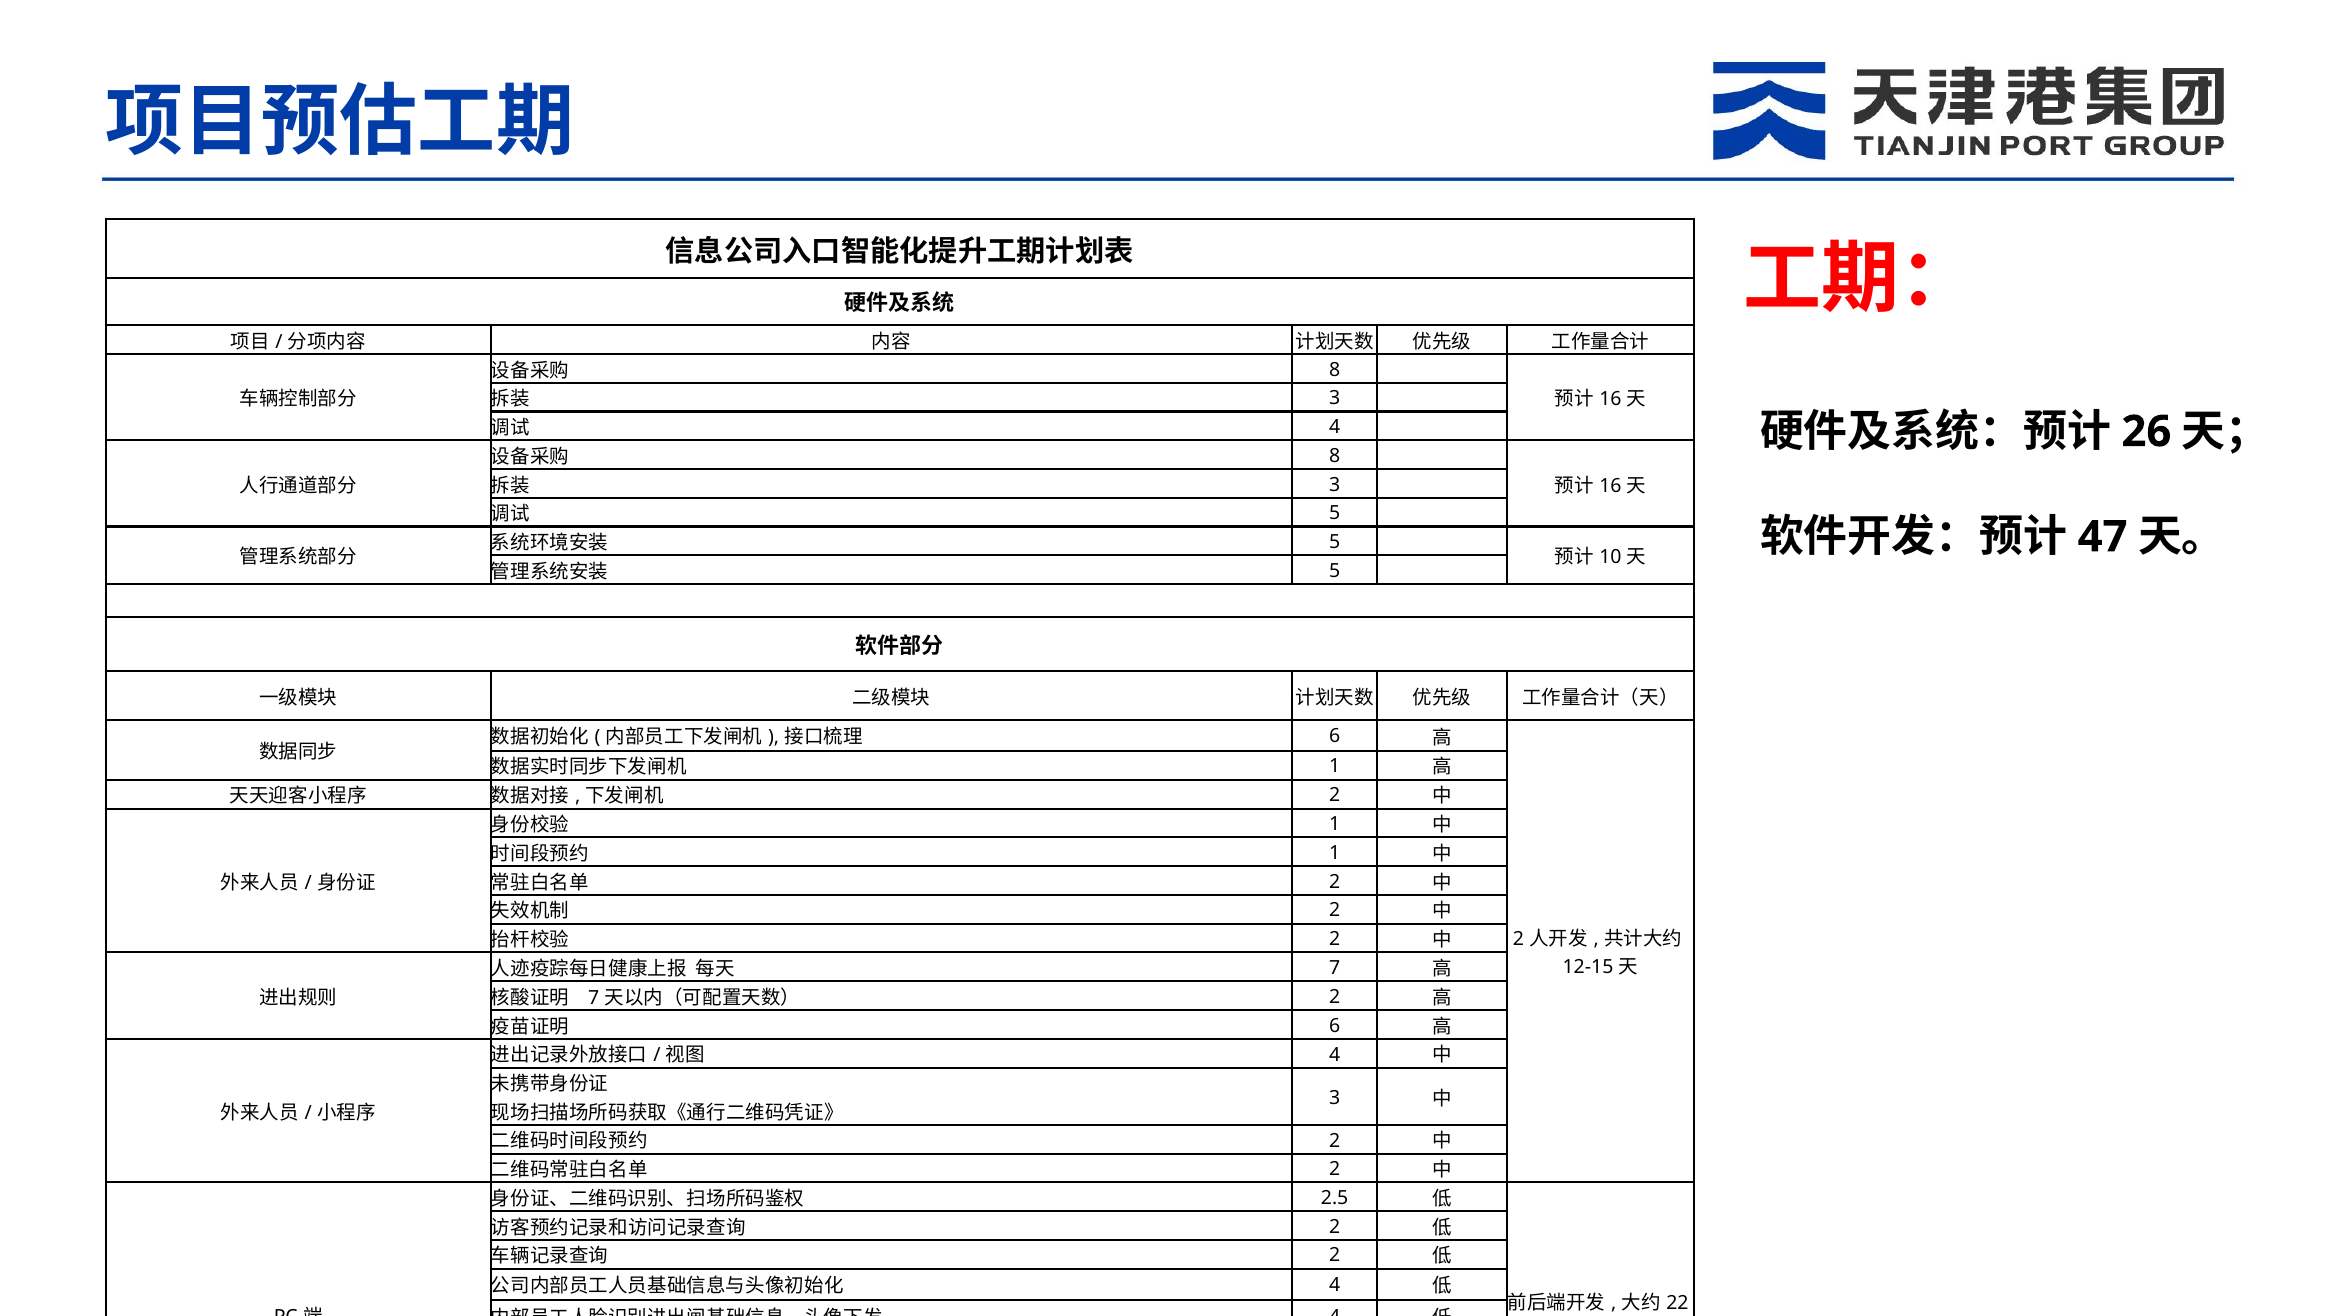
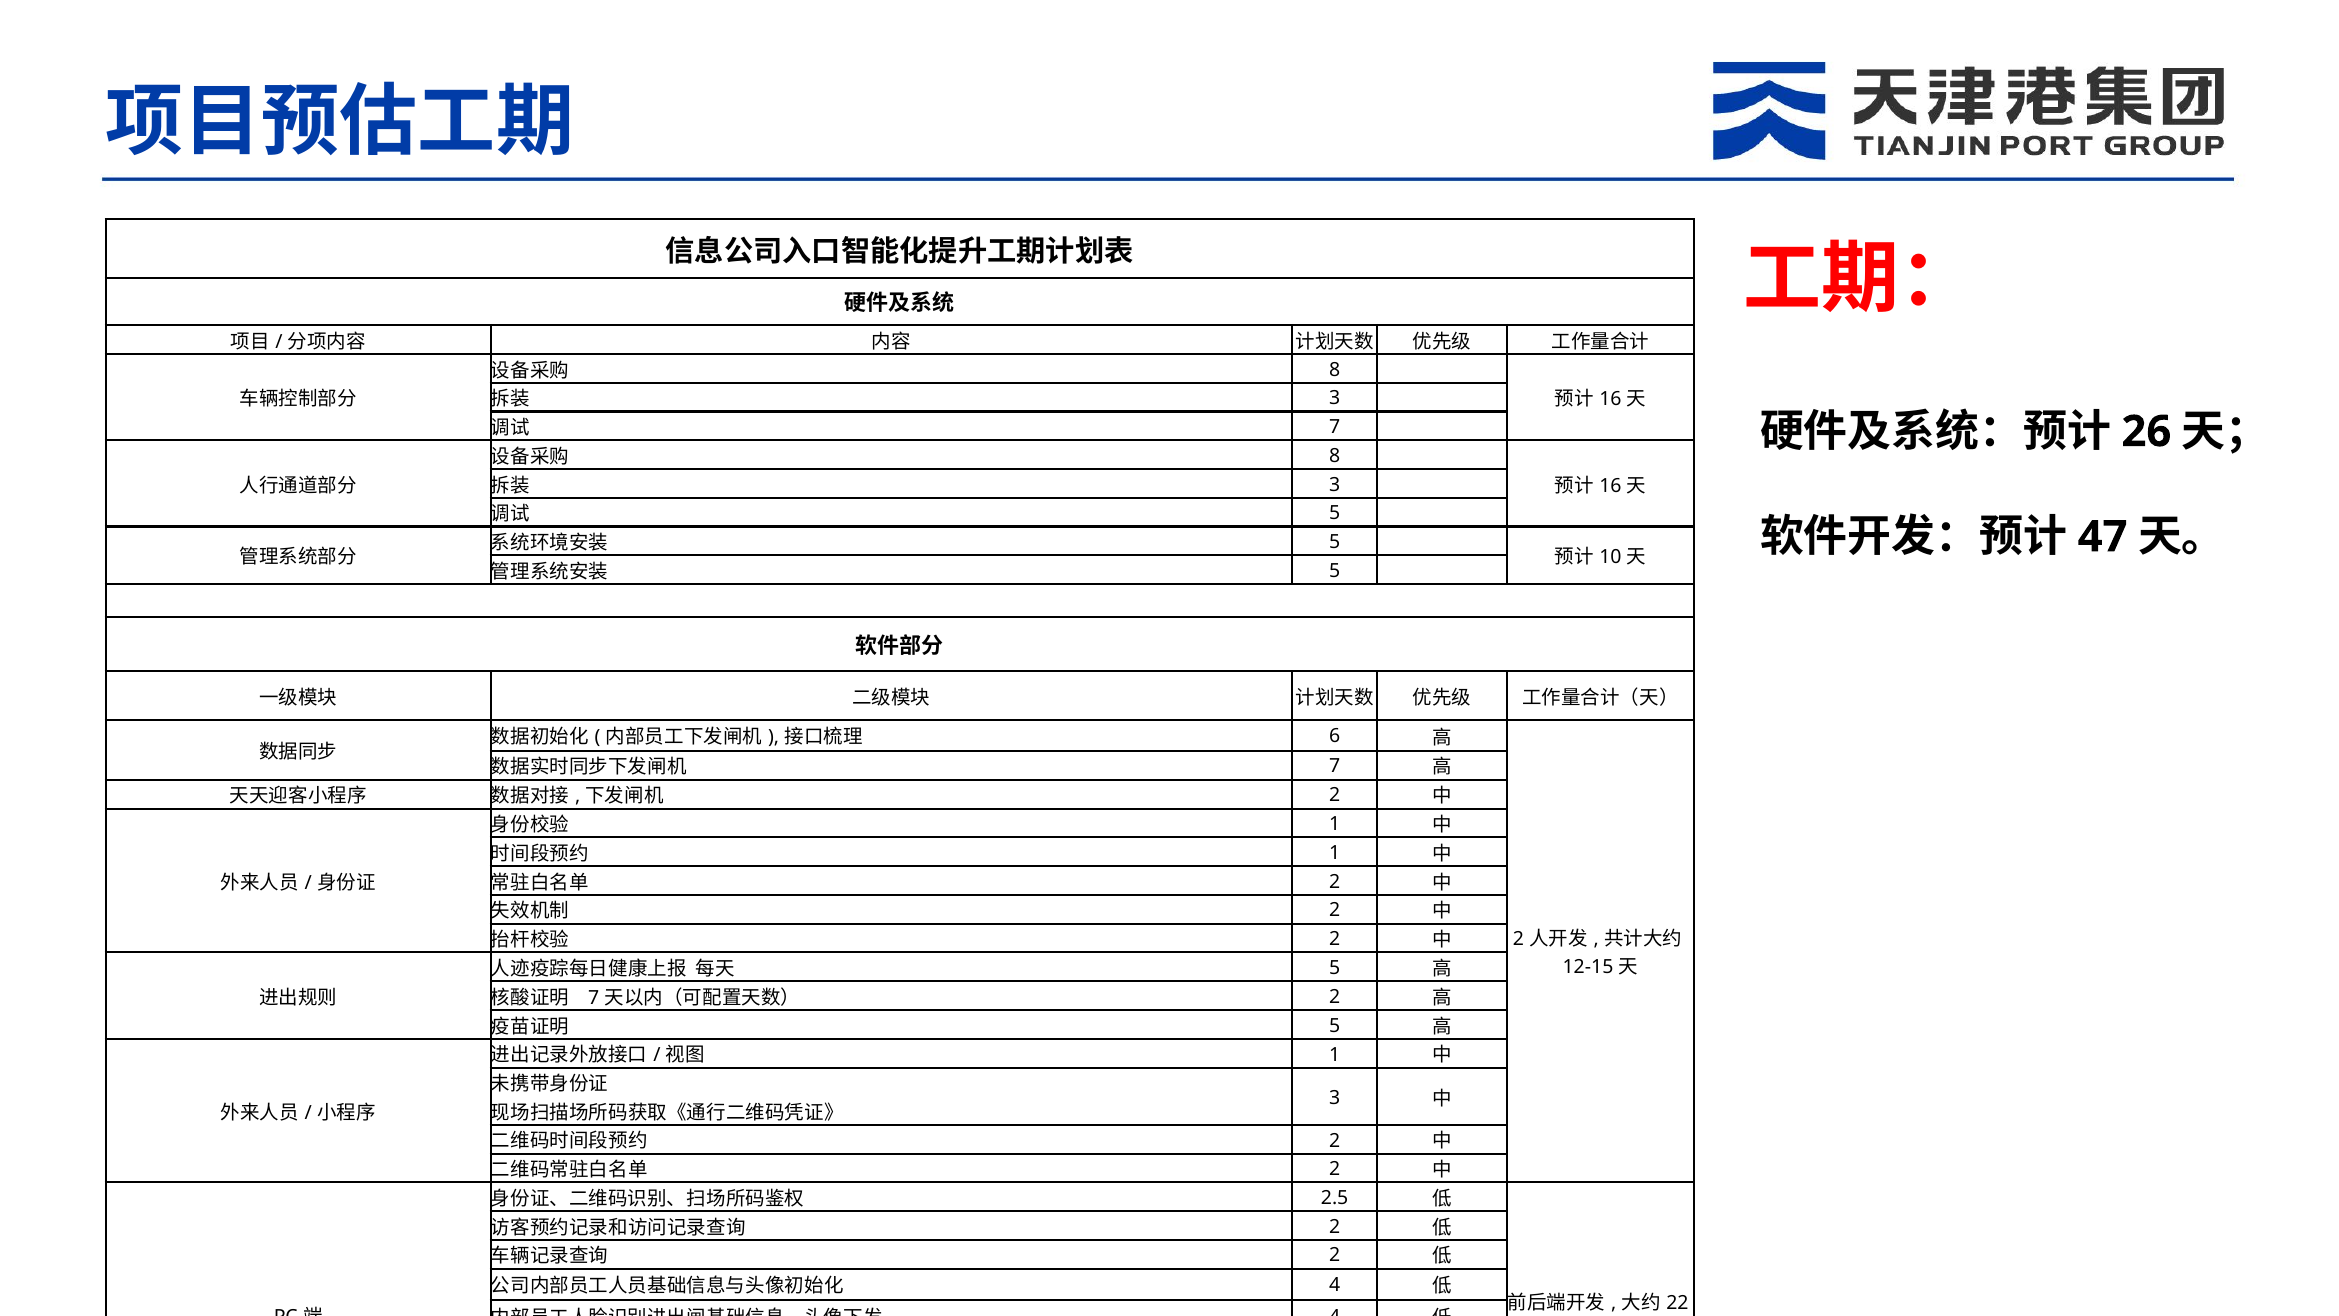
4 at (1335, 427): 4 -> 7
1 at (1335, 766): 1 -> 7
7 at (1335, 968): 7 -> 5
6 at (1335, 1025): 6 -> 5
4 at (1335, 1054): 4 -> 1
